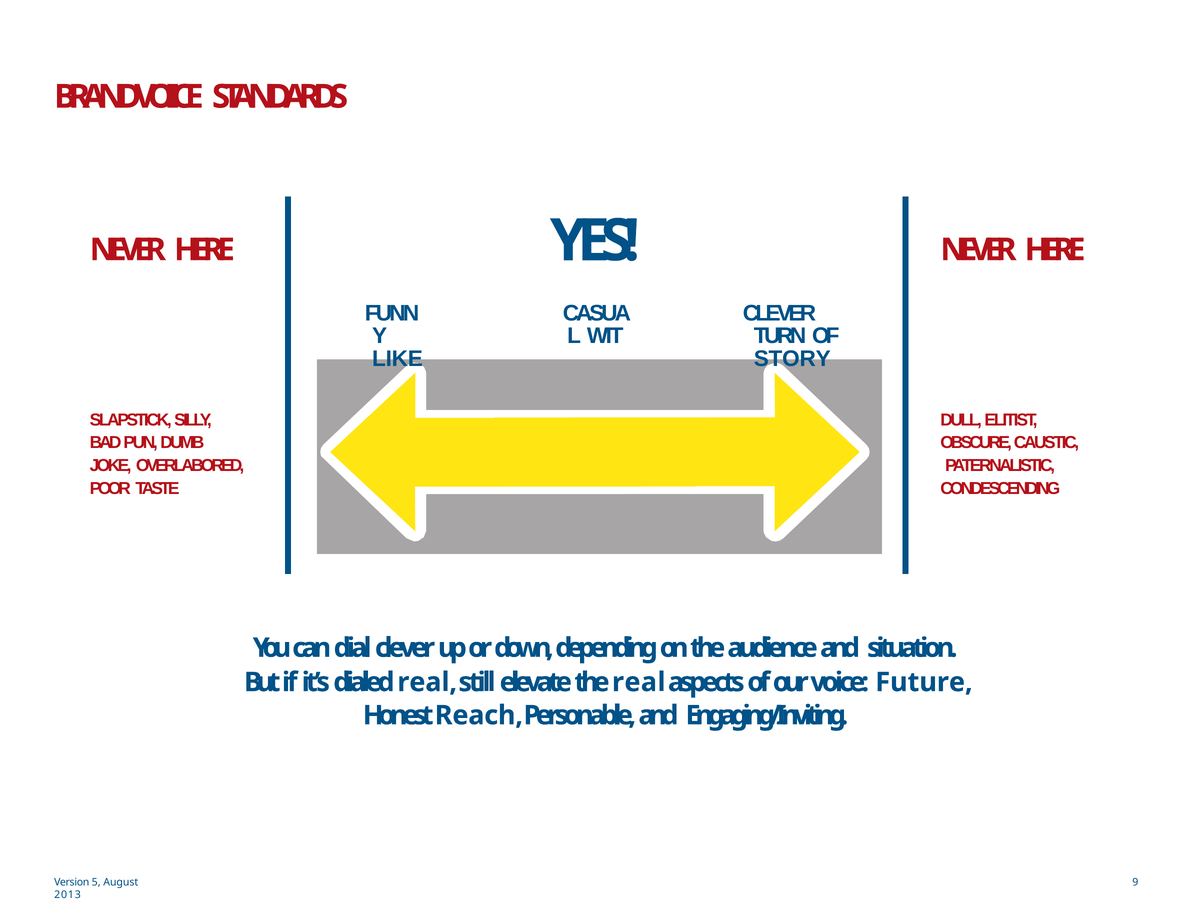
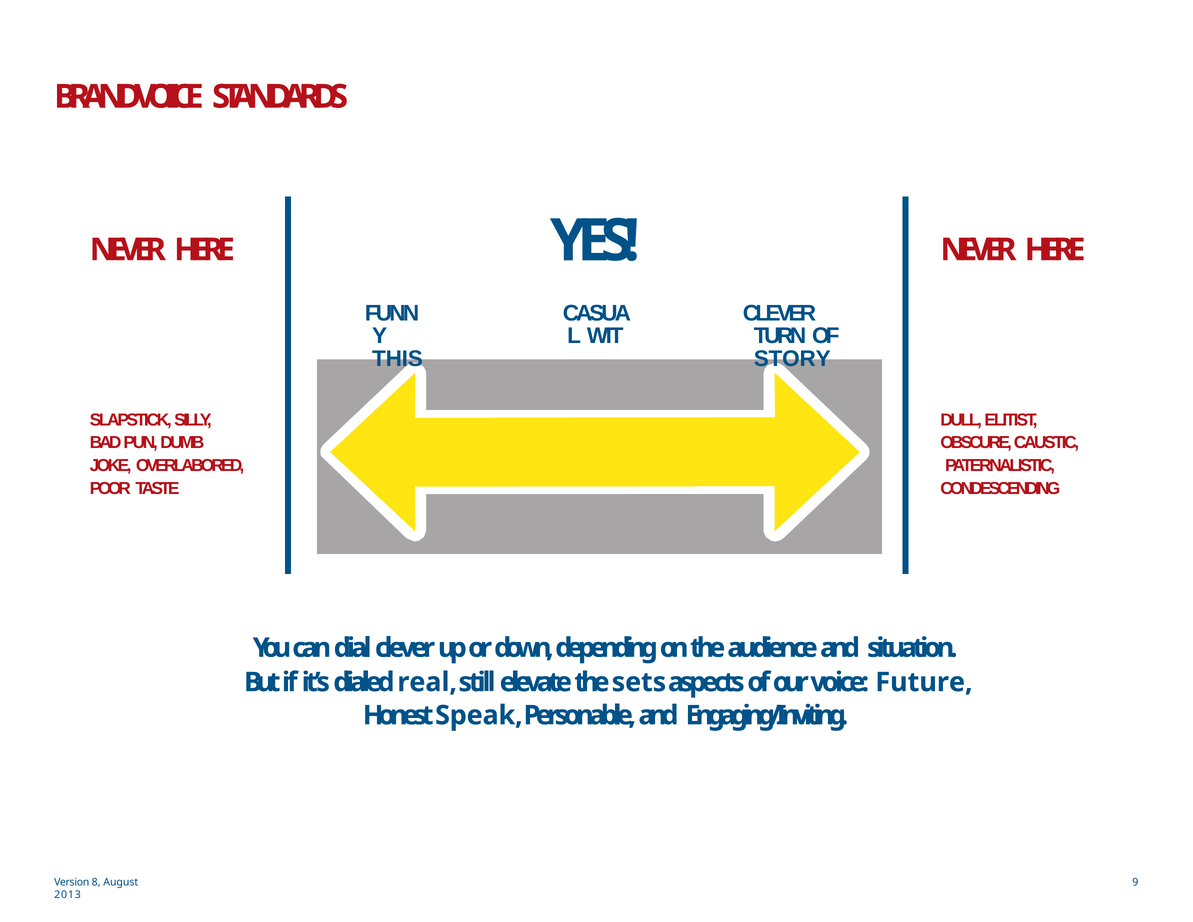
LIKE: LIKE -> THIS
the real: real -> sets
Reach: Reach -> Speak
5: 5 -> 8
